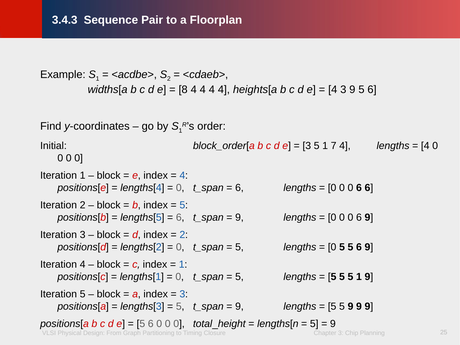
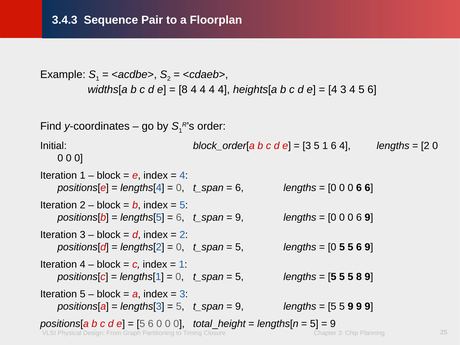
3 9: 9 -> 4
1 7: 7 -> 6
4 at (425, 146): 4 -> 2
5 5 1: 1 -> 8
